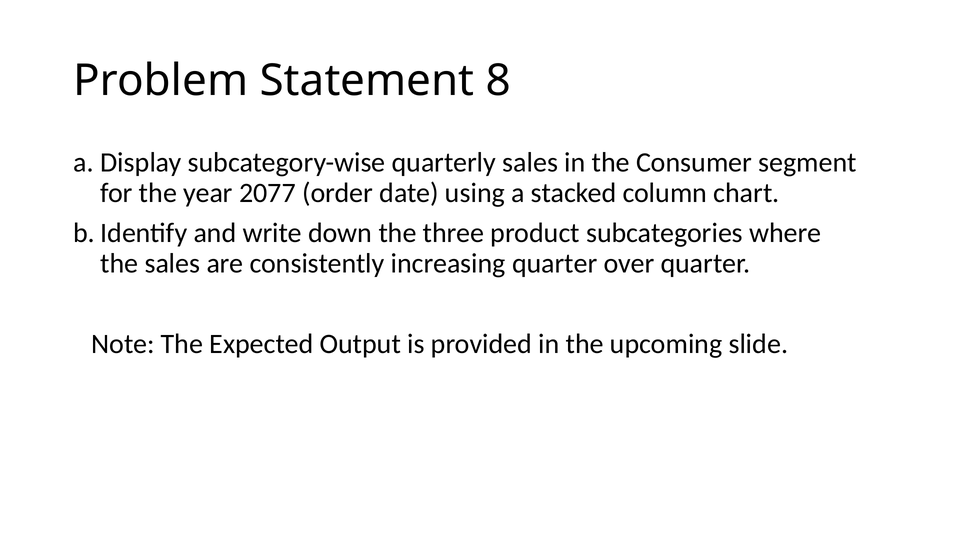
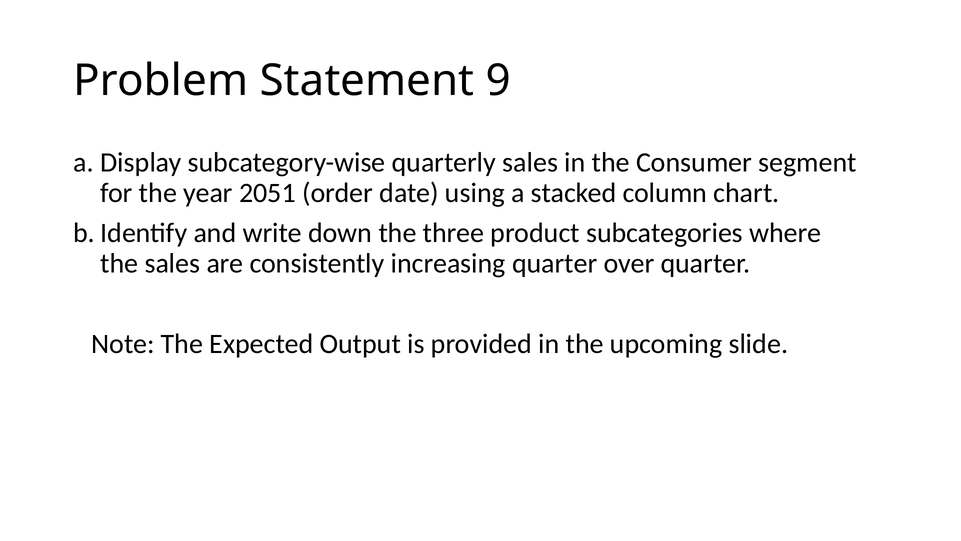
8: 8 -> 9
2077: 2077 -> 2051
